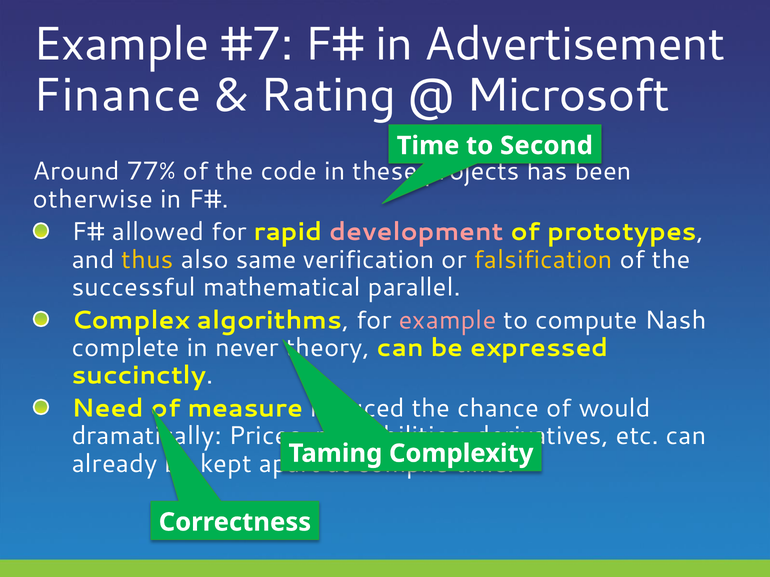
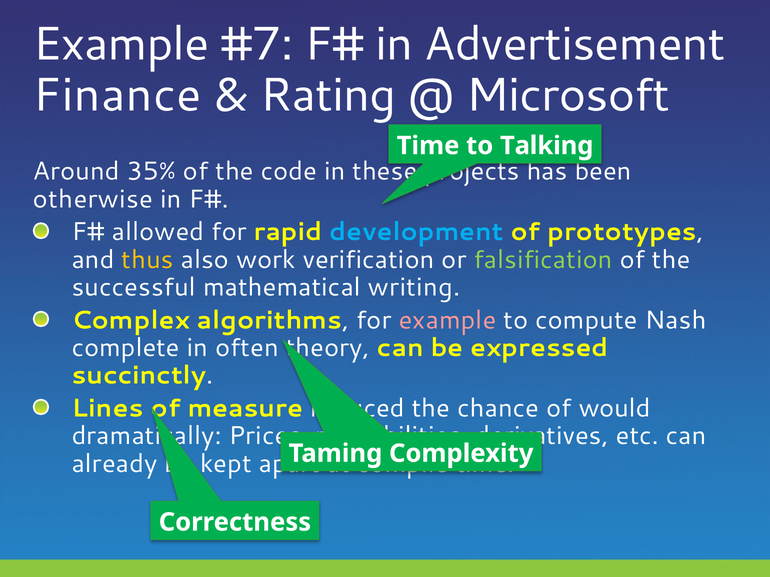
Second: Second -> Talking
77%: 77% -> 35%
development colour: pink -> light blue
same: same -> work
falsification colour: yellow -> light green
parallel: parallel -> writing
never: never -> often
Need: Need -> Lines
